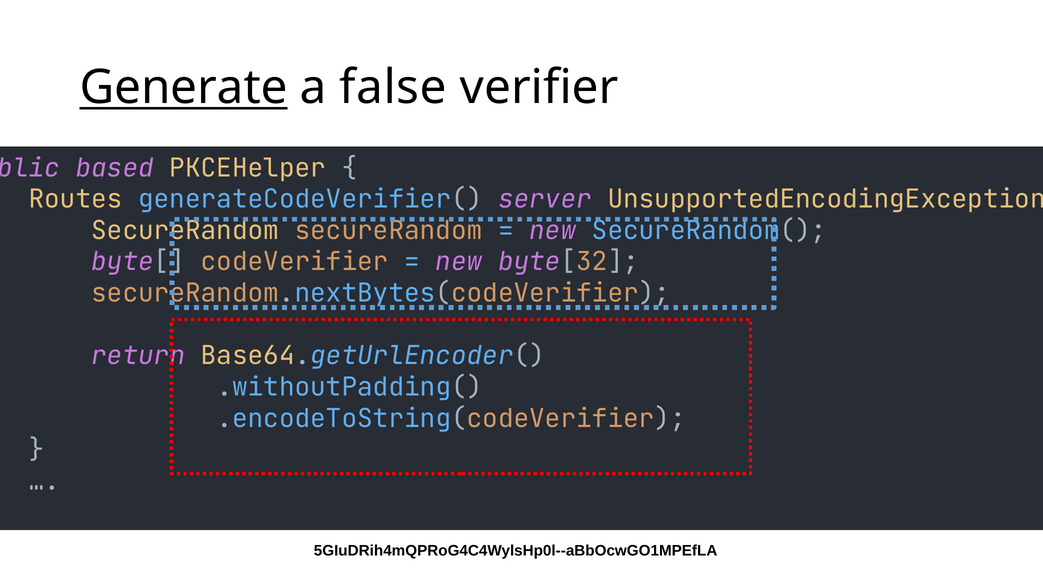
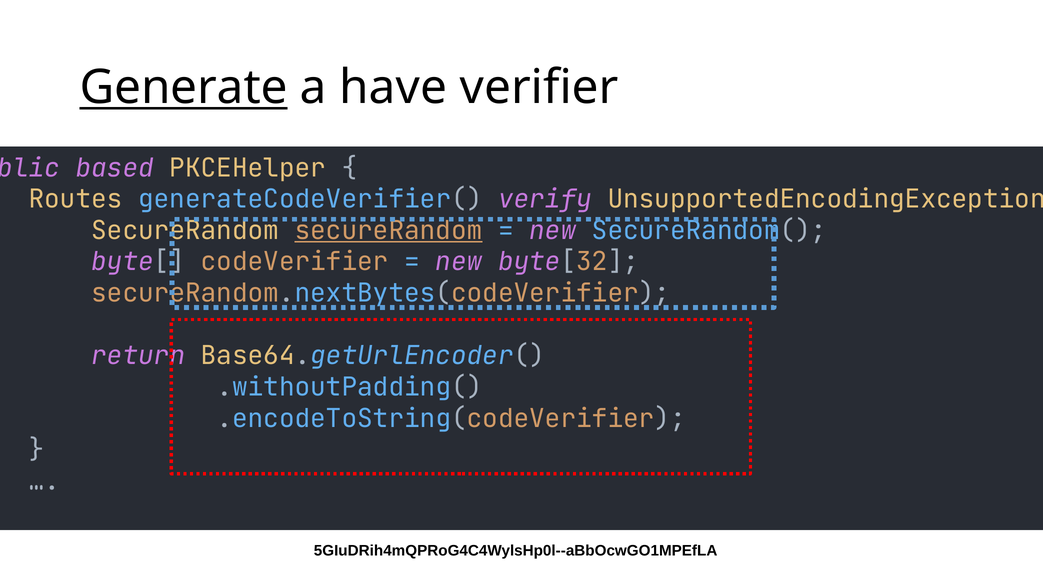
false: false -> have
server: server -> verify
secureRandom at (389, 230) underline: none -> present
